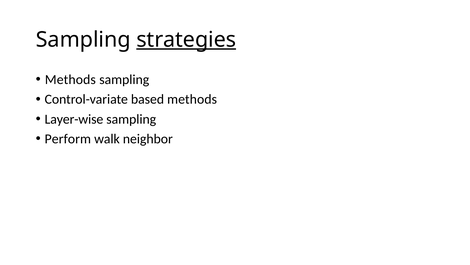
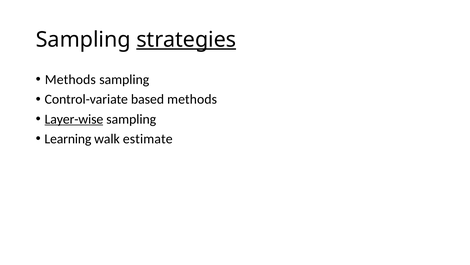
Layer-wise underline: none -> present
Perform: Perform -> Learning
neighbor: neighbor -> estimate
